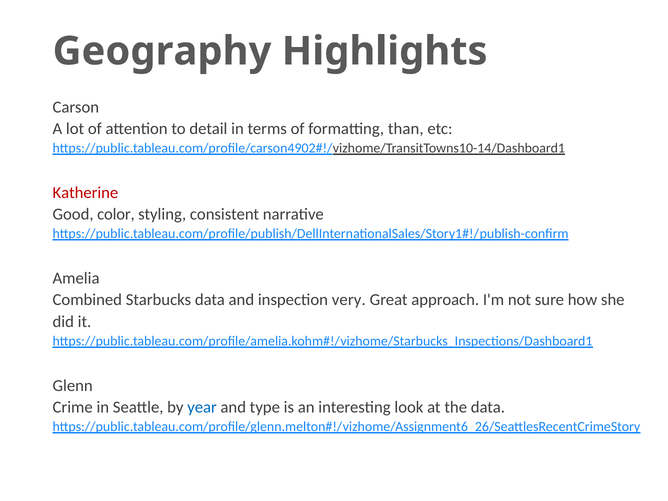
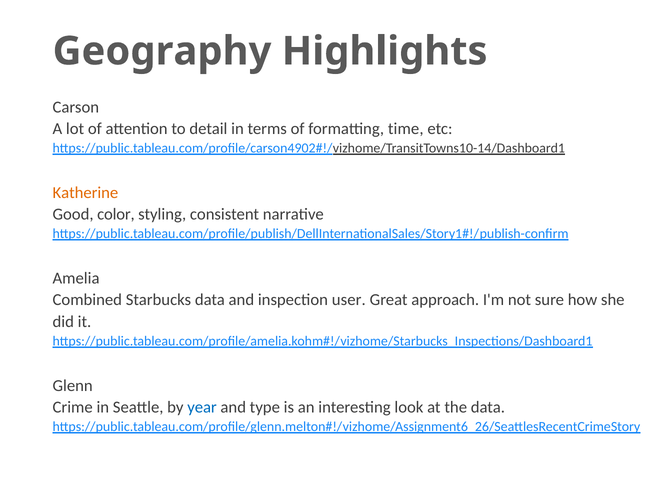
than: than -> time
Katherine colour: red -> orange
very: very -> user
